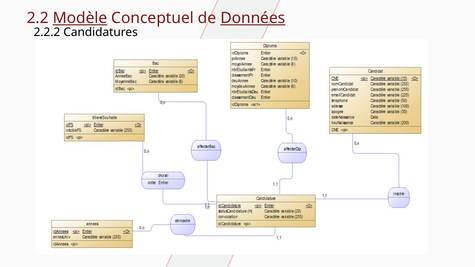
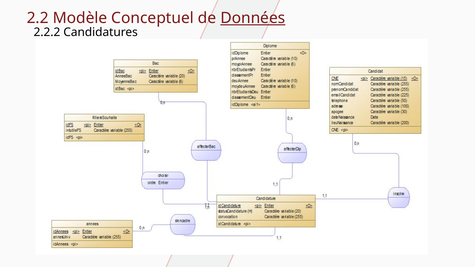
Modèle underline: present -> none
